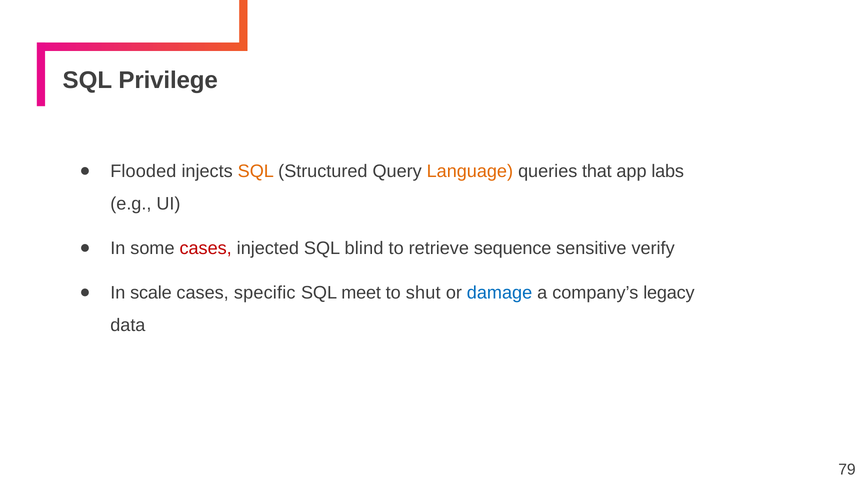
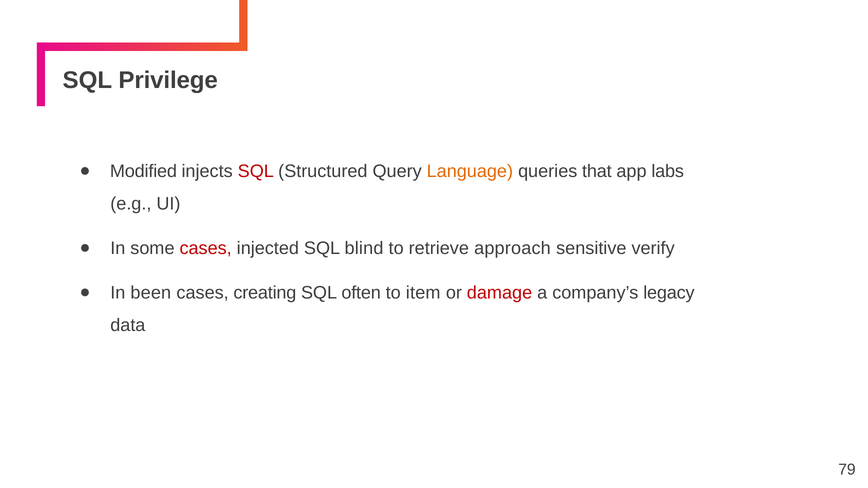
Flooded: Flooded -> Modified
SQL at (256, 171) colour: orange -> red
sequence: sequence -> approach
scale: scale -> been
specific: specific -> creating
meet: meet -> often
shut: shut -> item
damage colour: blue -> red
